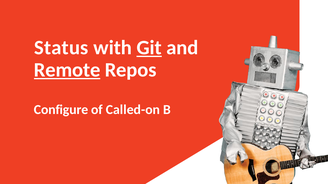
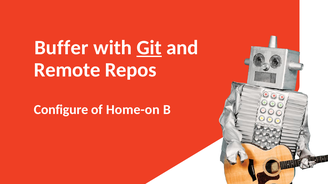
Status: Status -> Buffer
Remote underline: present -> none
Called-on: Called-on -> Home-on
